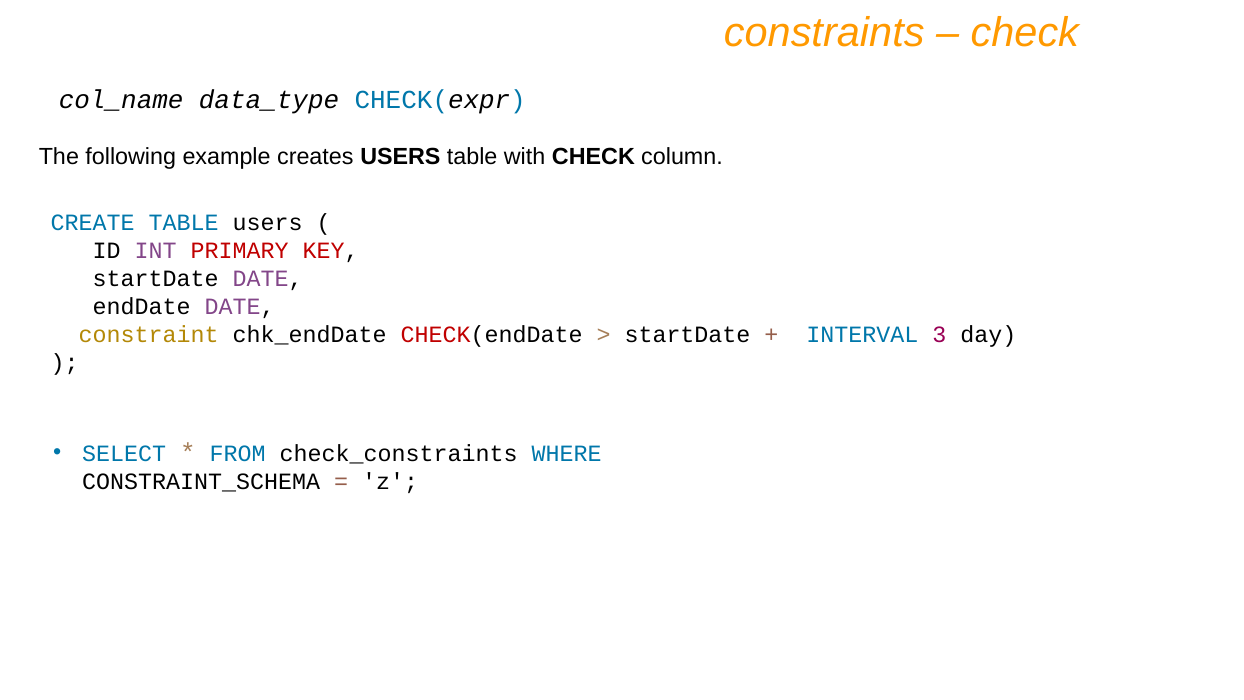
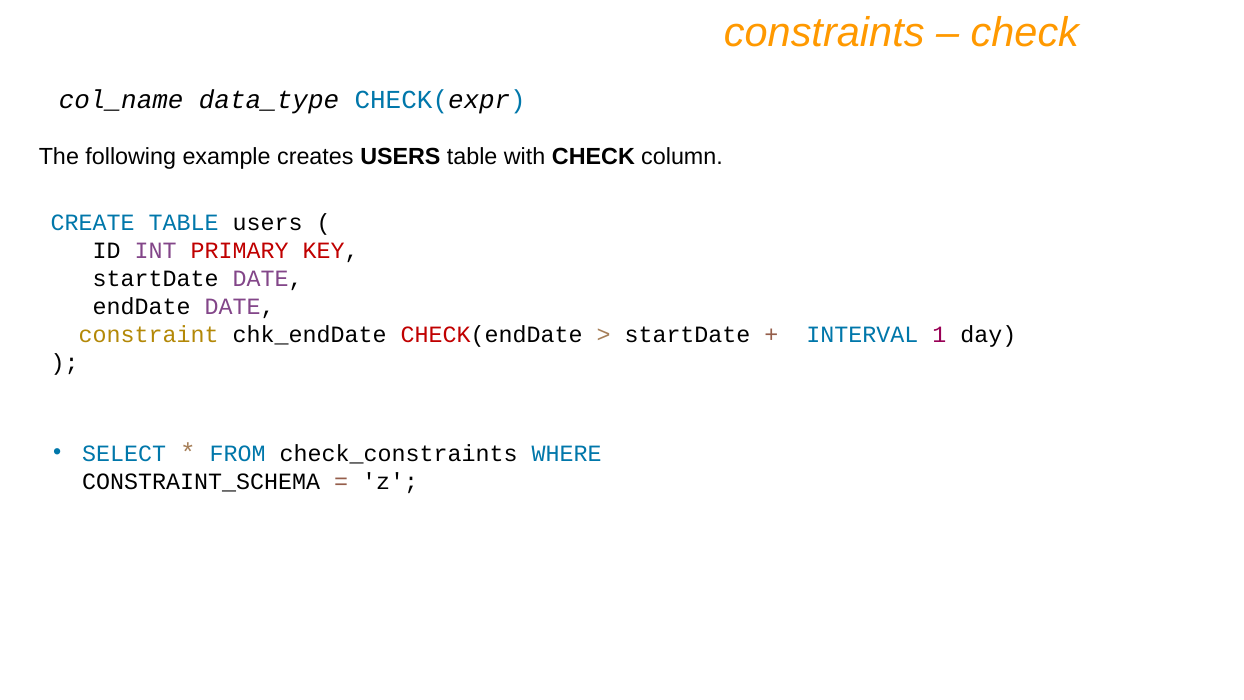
3: 3 -> 1
